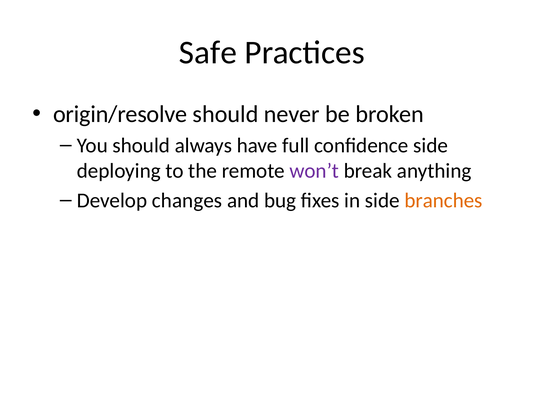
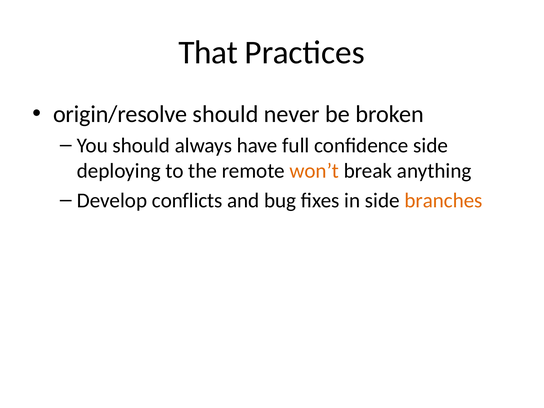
Safe: Safe -> That
won’t colour: purple -> orange
changes: changes -> conflicts
